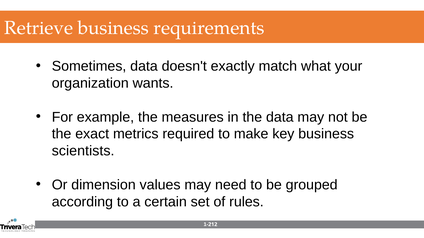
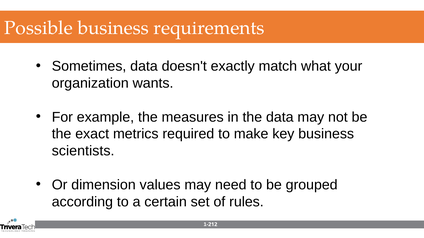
Retrieve: Retrieve -> Possible
